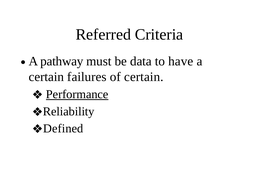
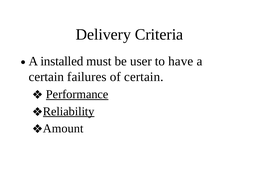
Referred: Referred -> Delivery
pathway: pathway -> installed
data: data -> user
Reliability underline: none -> present
Defined: Defined -> Amount
